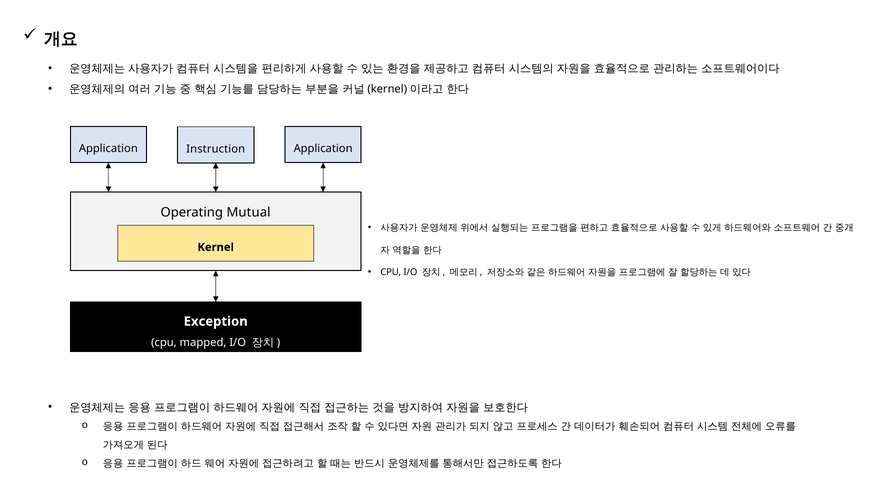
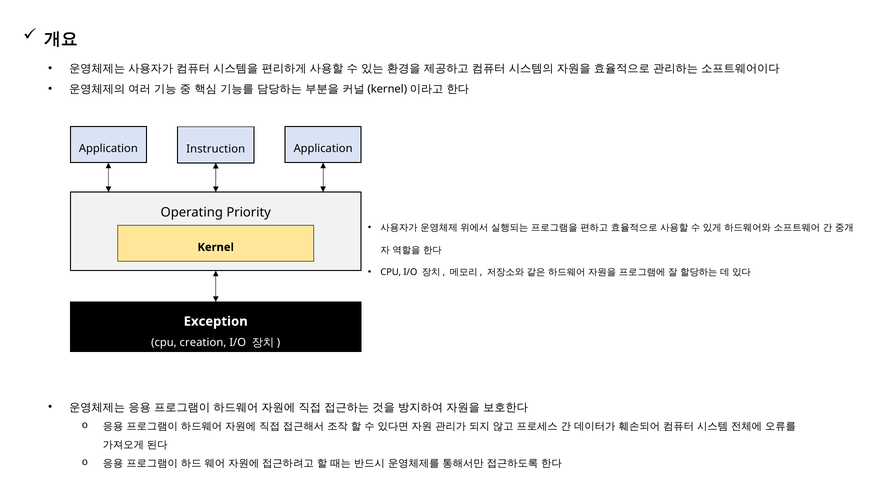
Mutual: Mutual -> Priority
mapped: mapped -> creation
